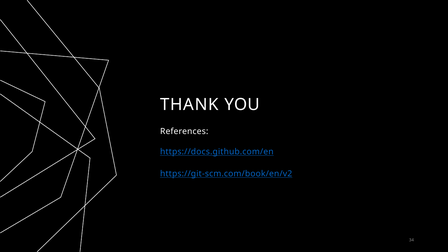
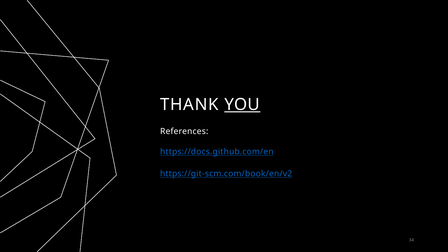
YOU underline: none -> present
